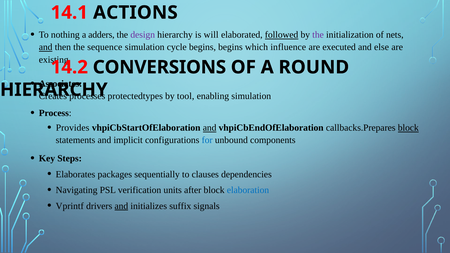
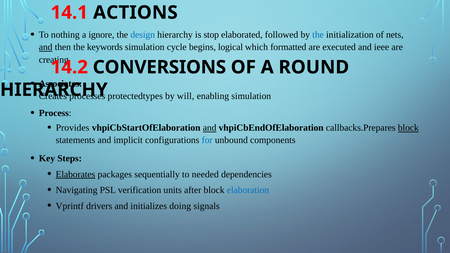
adders: adders -> ignore
design colour: purple -> blue
will: will -> stop
followed underline: present -> none
the at (318, 35) colour: purple -> blue
sequence: sequence -> keywords
begins begins: begins -> logical
influence: influence -> formatted
else: else -> ieee
existing: existing -> creating
tool: tool -> will
Elaborates underline: none -> present
clauses: clauses -> needed
and at (121, 206) underline: present -> none
suffix: suffix -> doing
